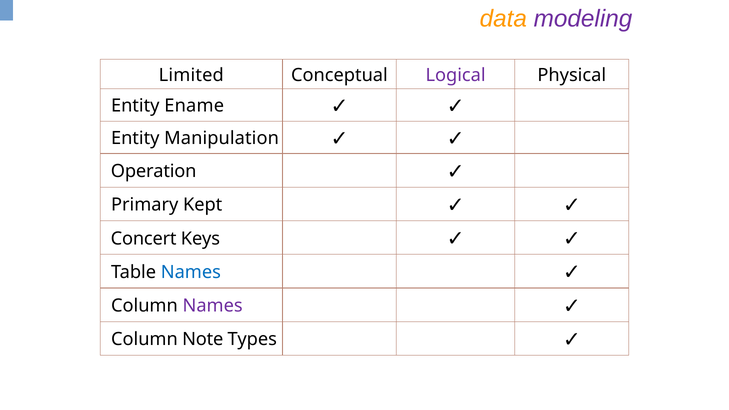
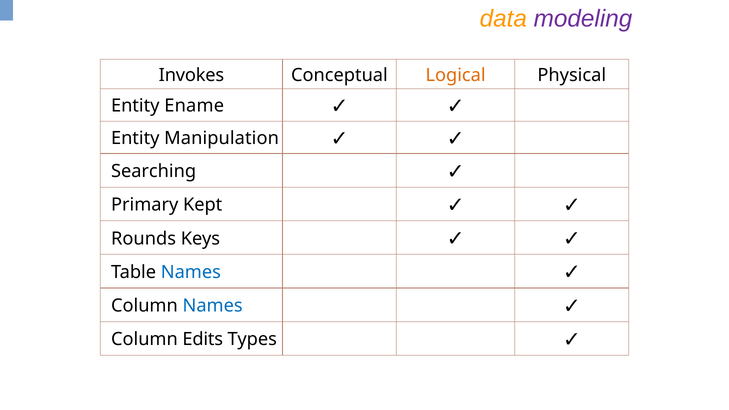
Limited: Limited -> Invokes
Logical colour: purple -> orange
Operation: Operation -> Searching
Concert: Concert -> Rounds
Names at (213, 306) colour: purple -> blue
Note: Note -> Edits
